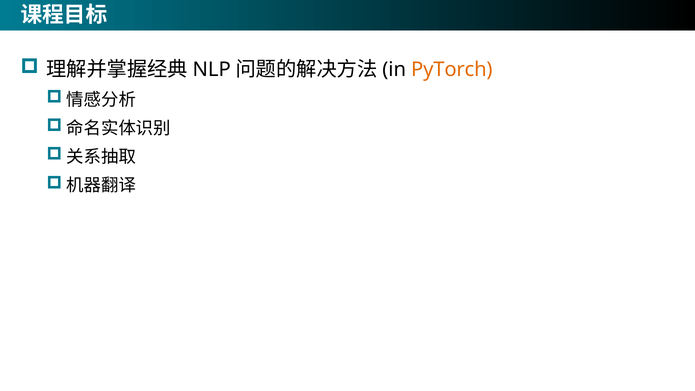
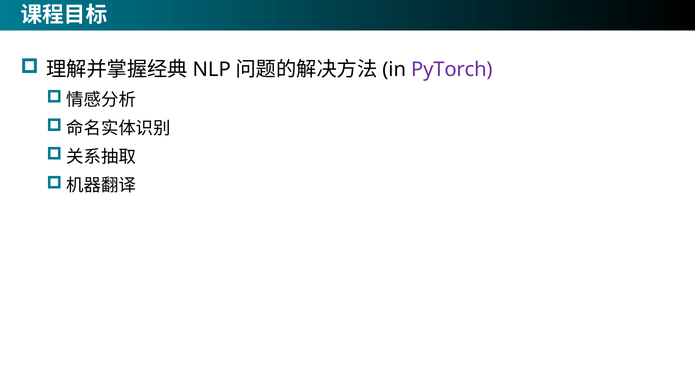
PyTorch colour: orange -> purple
